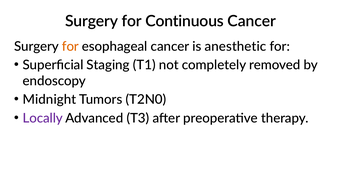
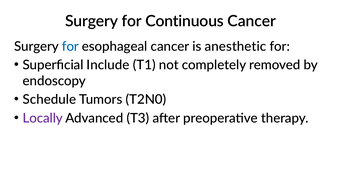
for at (70, 47) colour: orange -> blue
Staging: Staging -> Include
Midnight: Midnight -> Schedule
